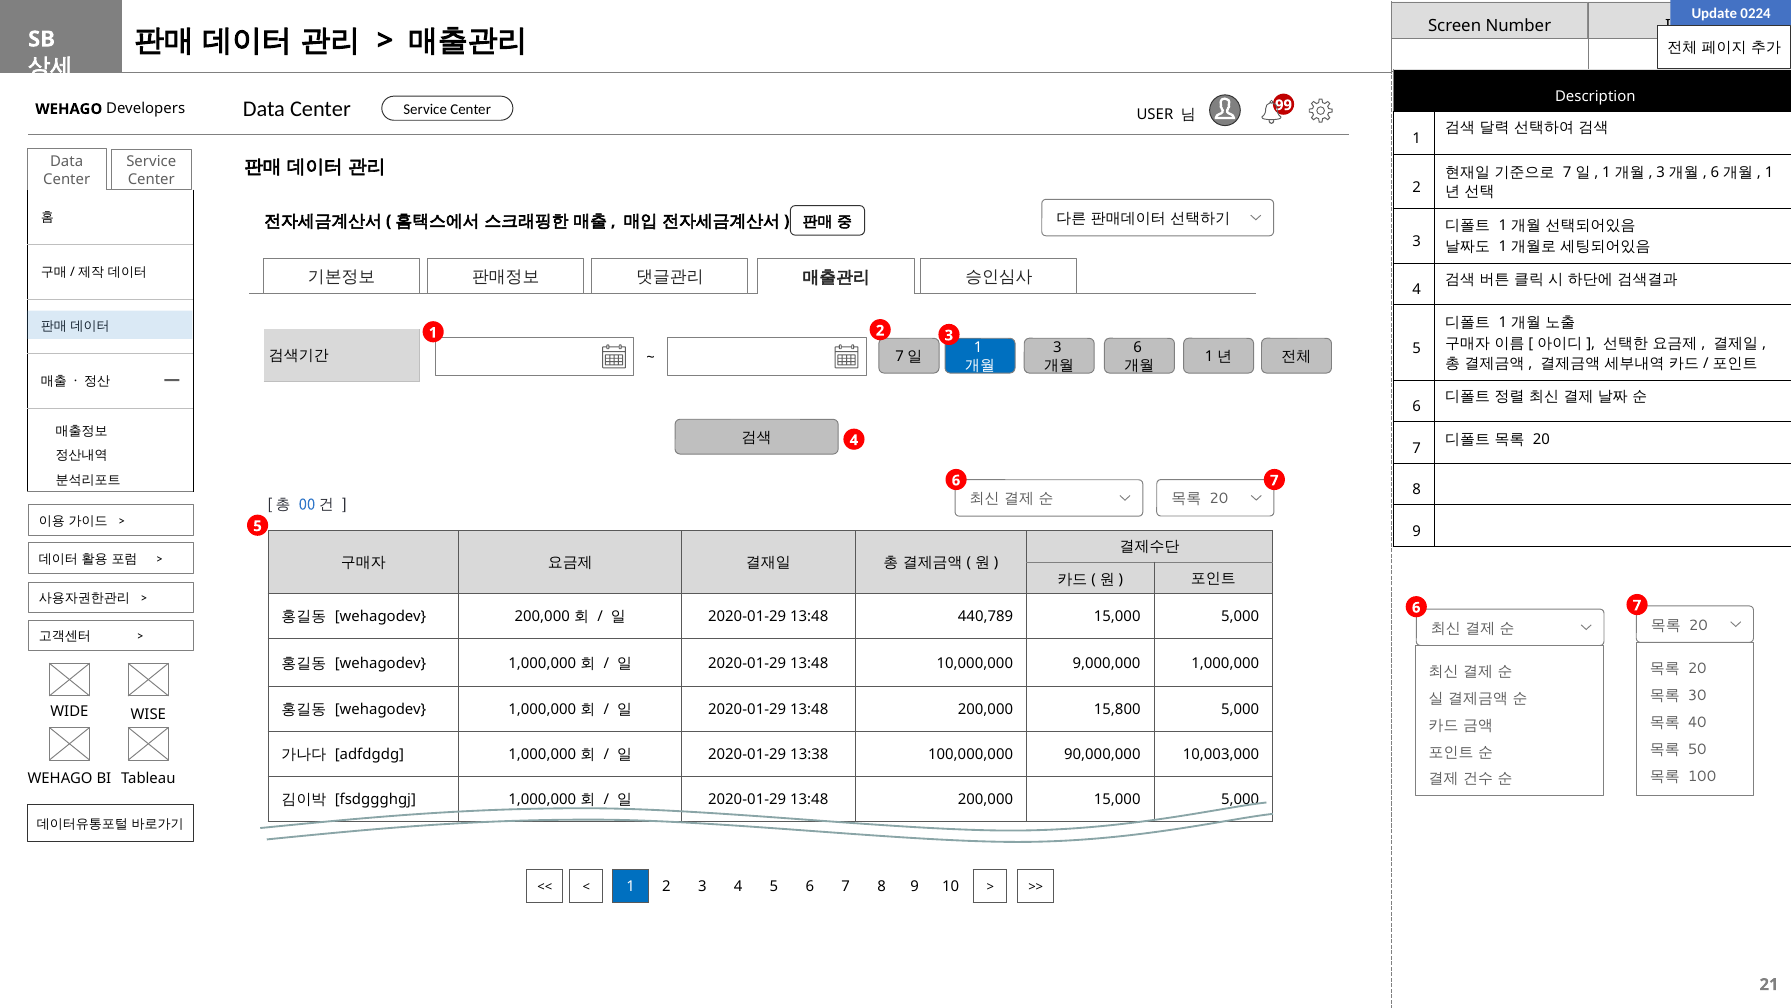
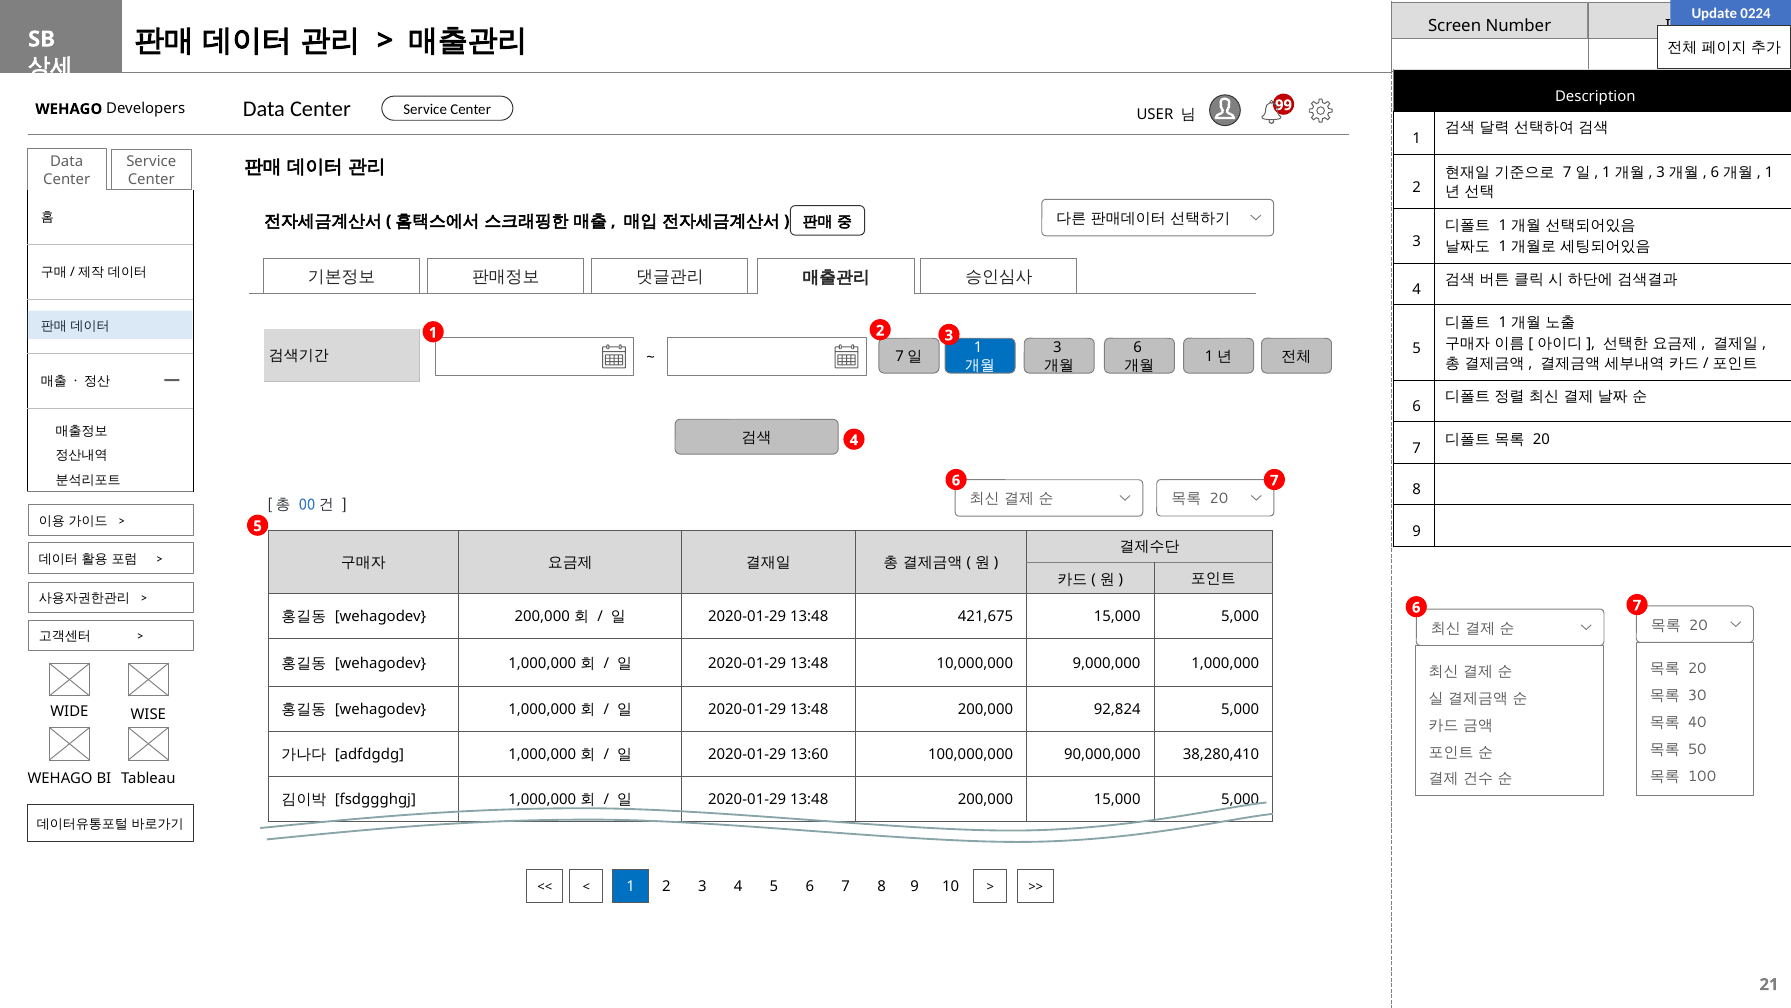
440,789: 440,789 -> 421,675
15,800: 15,800 -> 92,824
13:38: 13:38 -> 13:60
10,003,000: 10,003,000 -> 38,280,410
